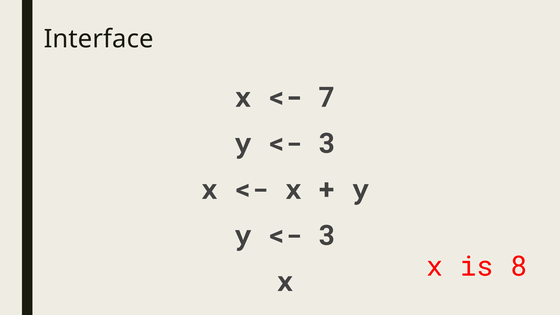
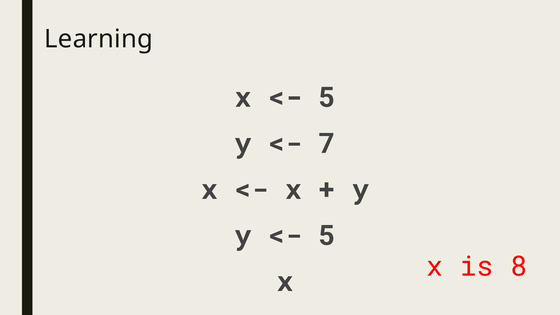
Interface: Interface -> Learning
7 at (327, 98): 7 -> 5
3 at (327, 144): 3 -> 7
3 at (327, 236): 3 -> 5
